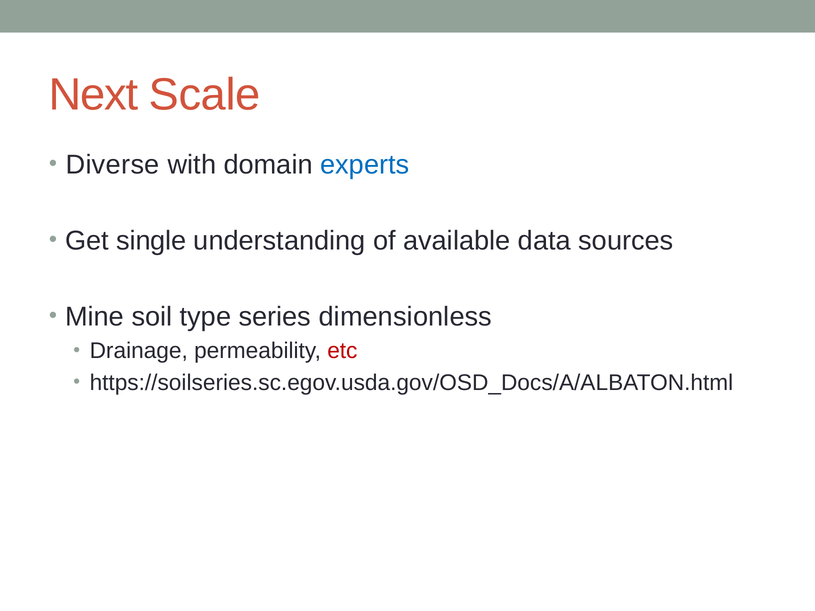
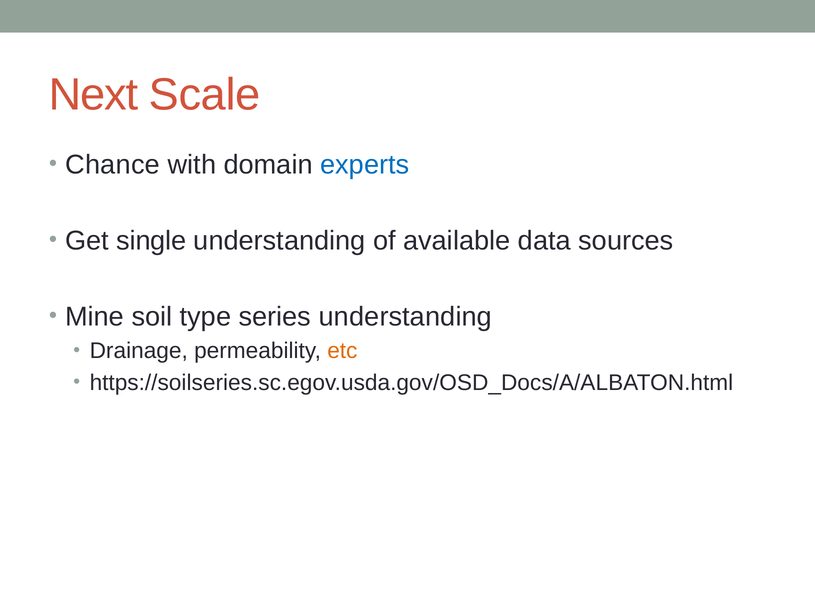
Diverse: Diverse -> Chance
series dimensionless: dimensionless -> understanding
etc colour: red -> orange
